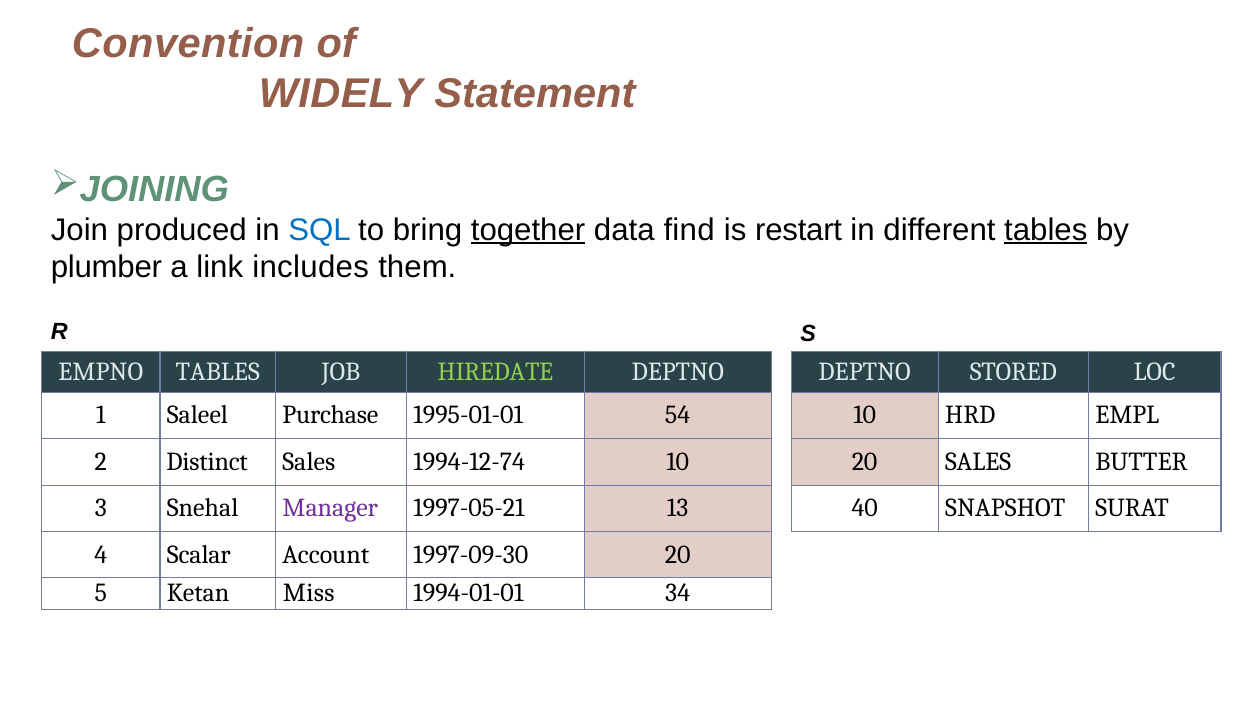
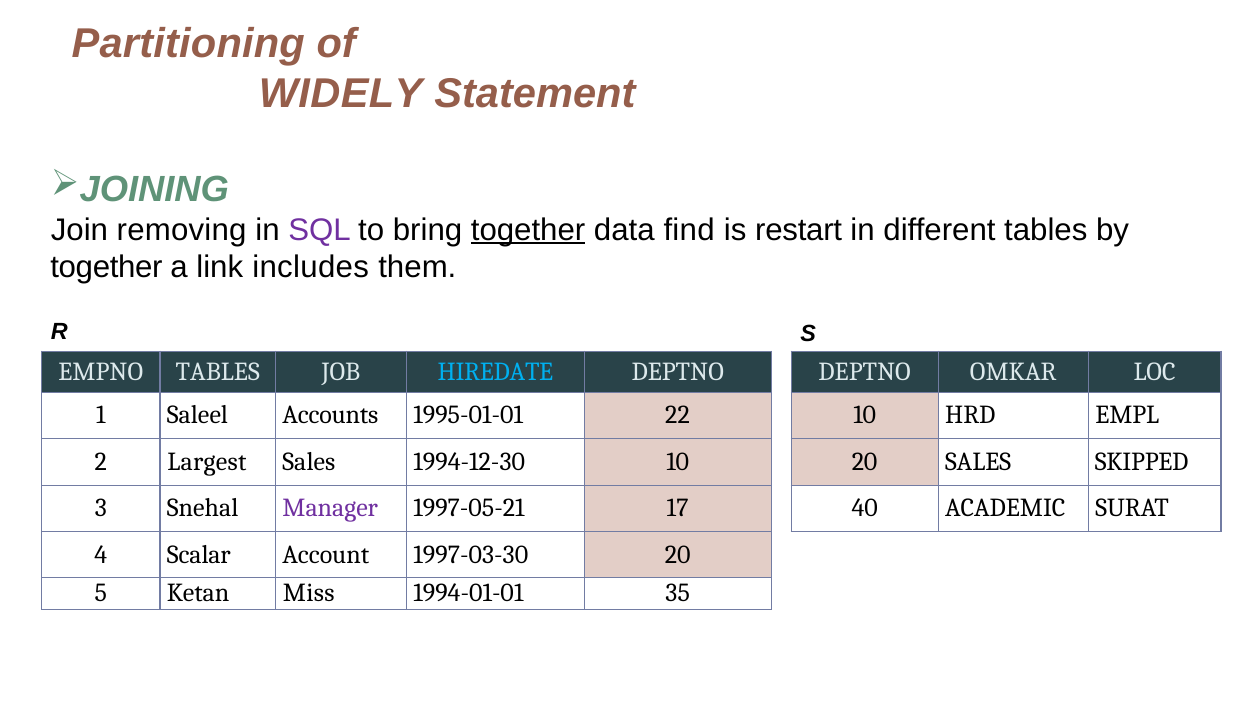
Convention: Convention -> Partitioning
produced: produced -> removing
SQL colour: blue -> purple
tables at (1046, 230) underline: present -> none
plumber at (106, 267): plumber -> together
HIREDATE colour: light green -> light blue
STORED: STORED -> OMKAR
Purchase: Purchase -> Accounts
54: 54 -> 22
Distinct: Distinct -> Largest
1994-12-74: 1994-12-74 -> 1994-12-30
BUTTER: BUTTER -> SKIPPED
13: 13 -> 17
SNAPSHOT: SNAPSHOT -> ACADEMIC
1997-09-30: 1997-09-30 -> 1997-03-30
34: 34 -> 35
